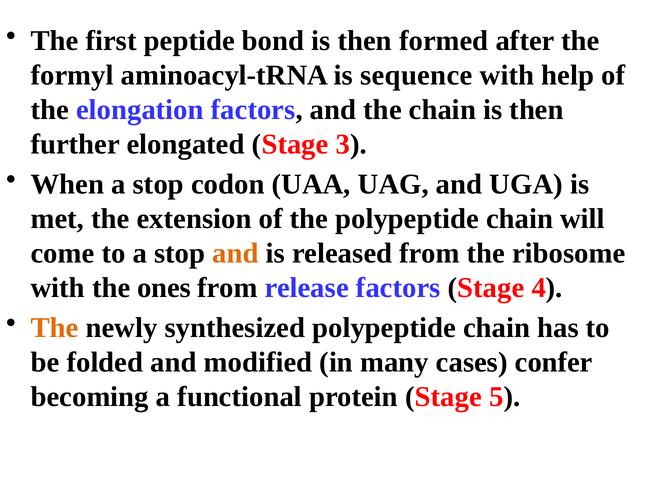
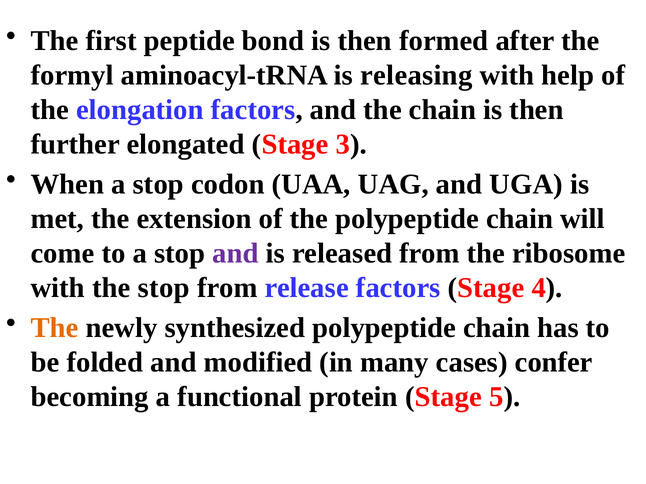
sequence: sequence -> releasing
and at (236, 253) colour: orange -> purple
the ones: ones -> stop
